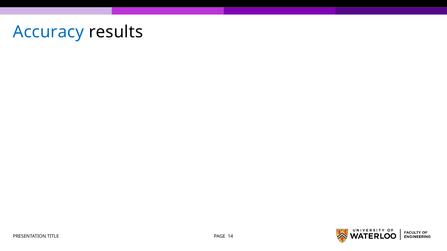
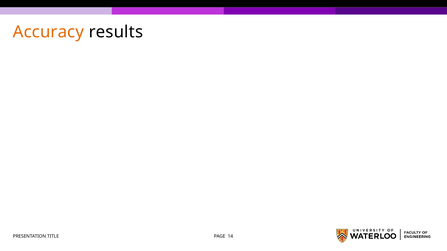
Accuracy colour: blue -> orange
